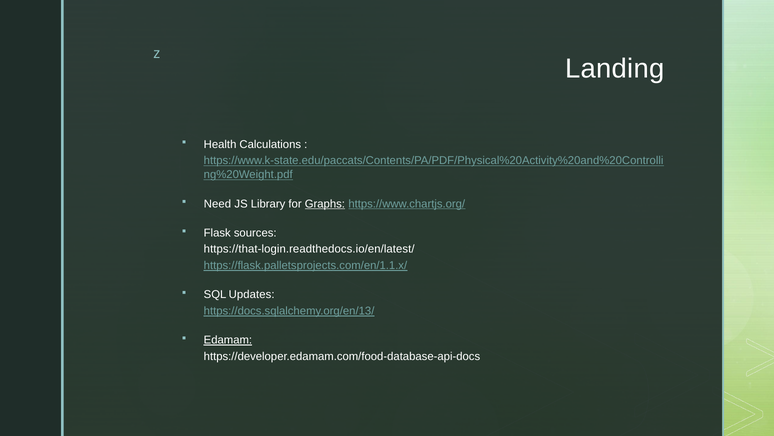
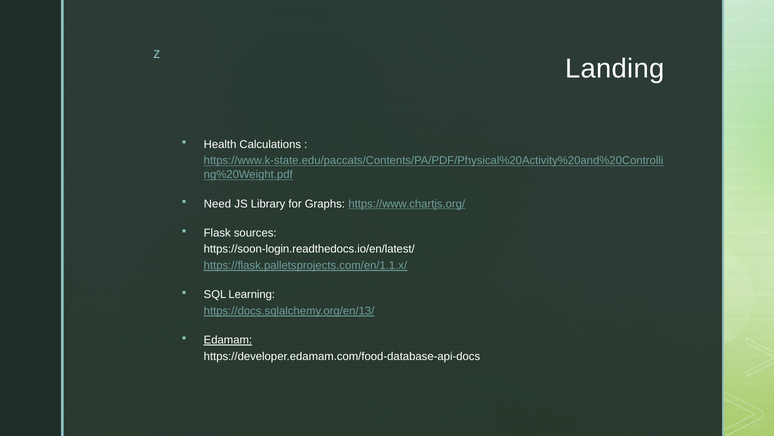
Graphs underline: present -> none
https://that-login.readthedocs.io/en/latest/: https://that-login.readthedocs.io/en/latest/ -> https://soon-login.readthedocs.io/en/latest/
Updates: Updates -> Learning
